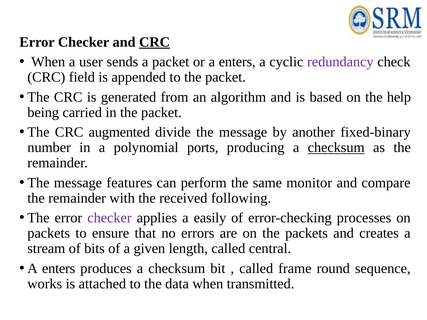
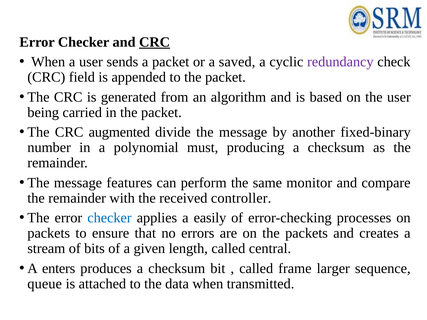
or a enters: enters -> saved
the help: help -> user
ports: ports -> must
checksum at (336, 148) underline: present -> none
following: following -> controller
checker at (110, 218) colour: purple -> blue
round: round -> larger
works: works -> queue
